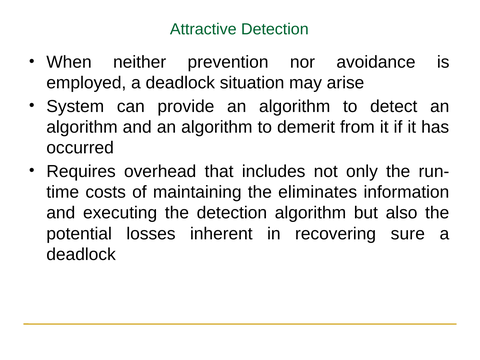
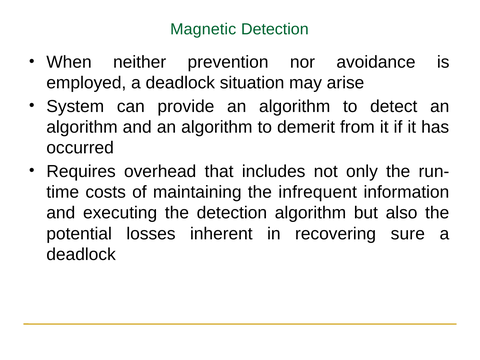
Attractive: Attractive -> Magnetic
eliminates: eliminates -> infrequent
